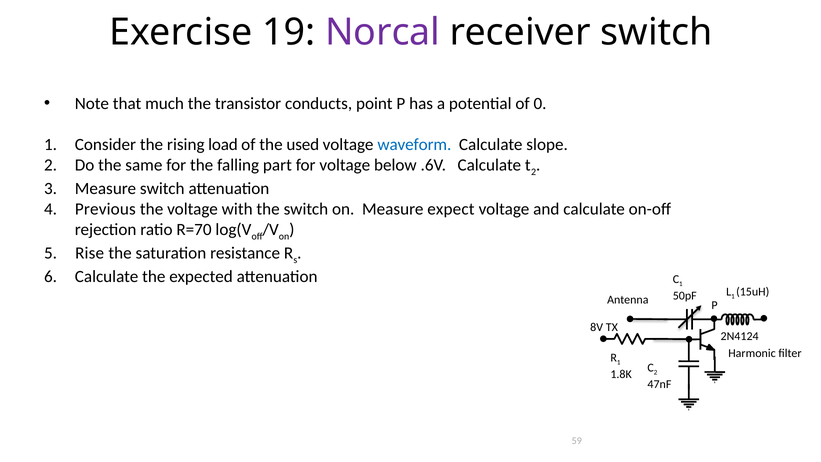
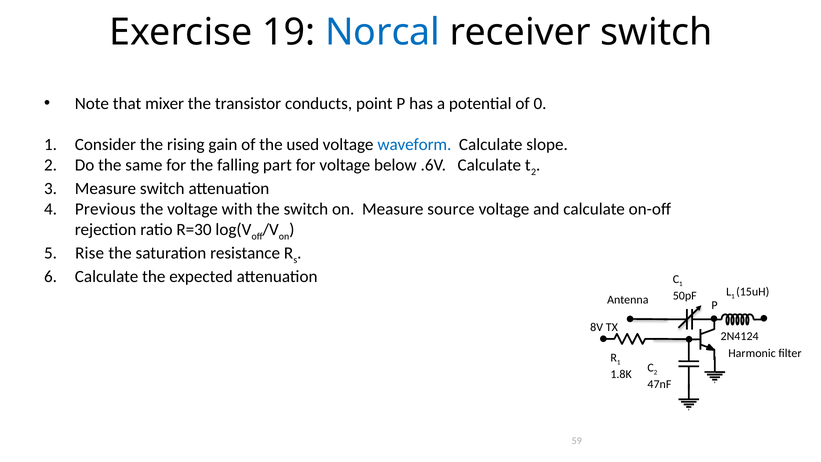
Norcal colour: purple -> blue
much: much -> mixer
load: load -> gain
expect: expect -> source
R=70: R=70 -> R=30
